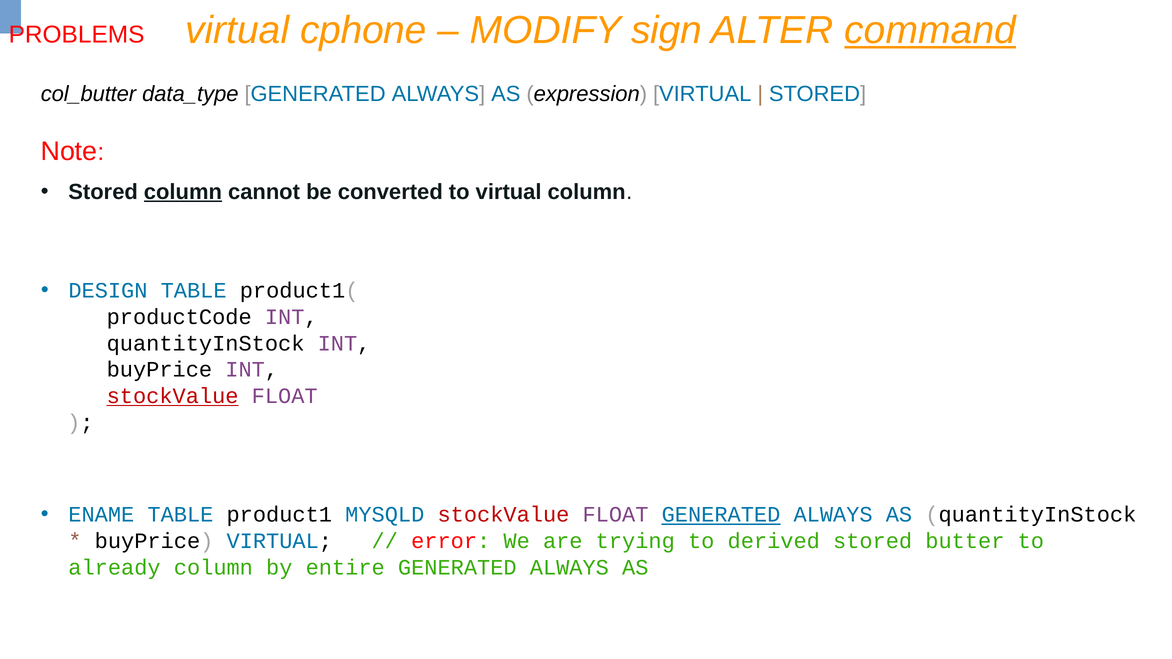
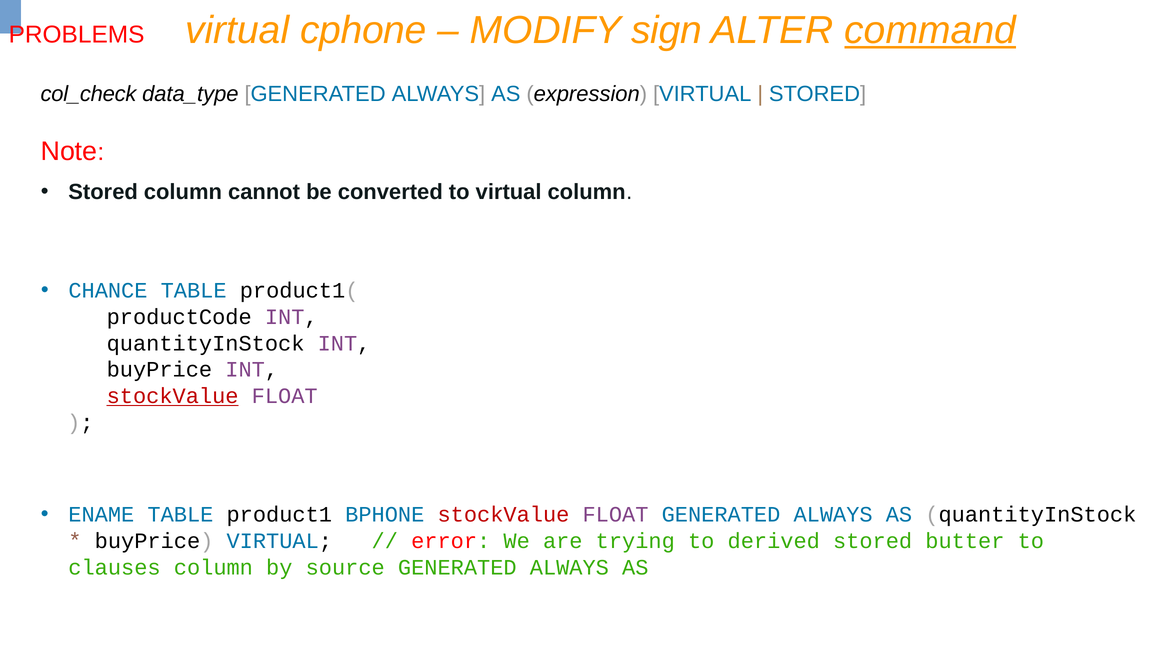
col_butter: col_butter -> col_check
column at (183, 192) underline: present -> none
DESIGN: DESIGN -> CHANCE
MYSQLD: MYSQLD -> BPHONE
GENERATED at (721, 515) underline: present -> none
already: already -> clauses
entire: entire -> source
